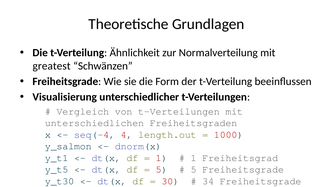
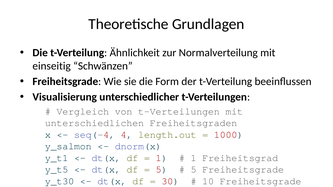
greatest: greatest -> einseitig
34: 34 -> 10
